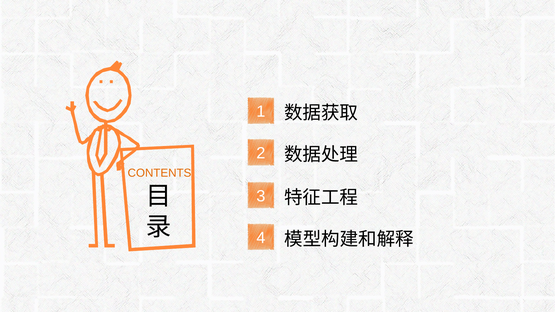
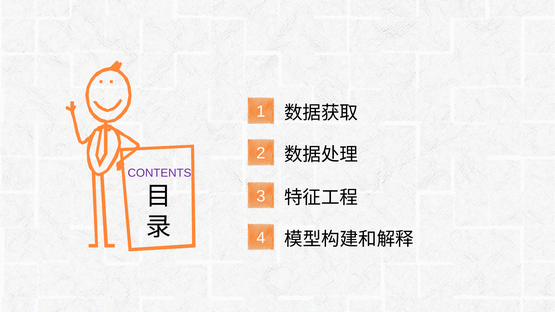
CONTENTS colour: orange -> purple
